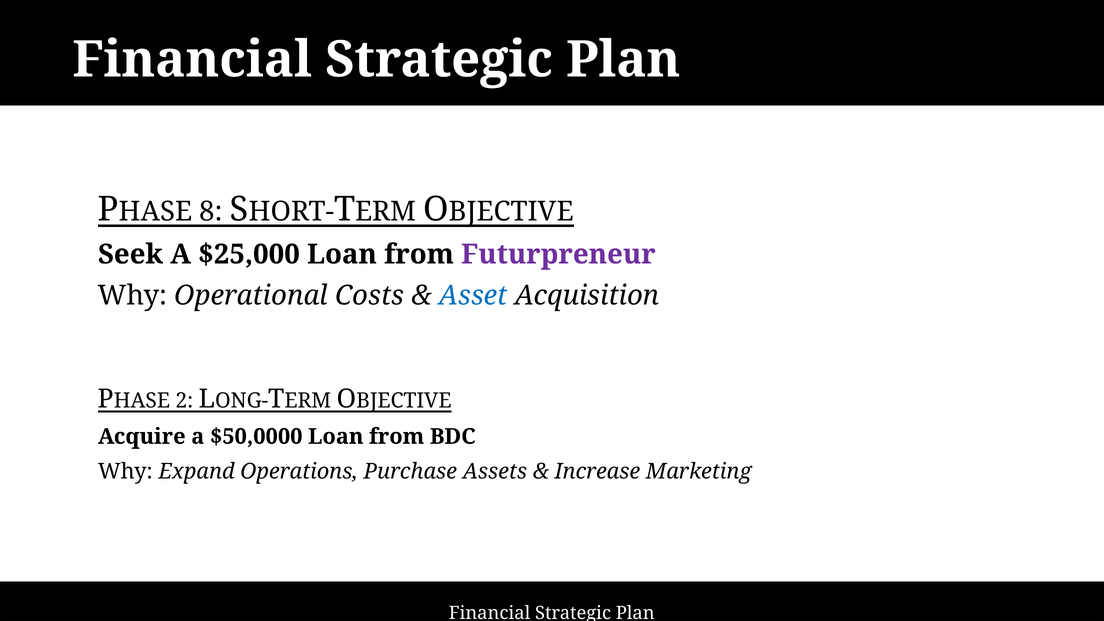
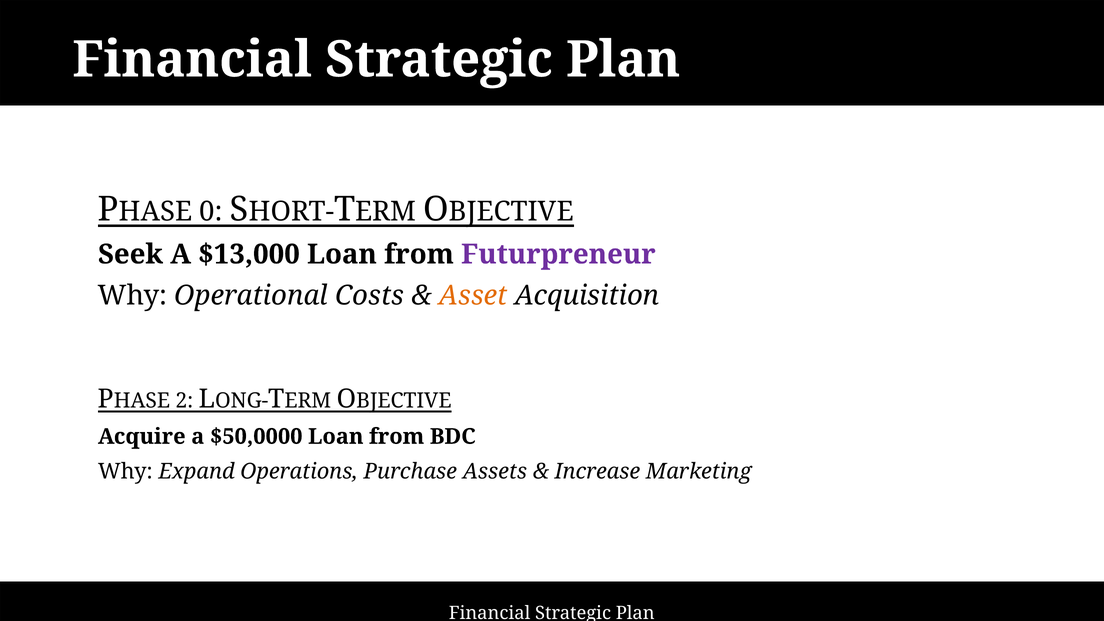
8: 8 -> 0
$25,000: $25,000 -> $13,000
Asset colour: blue -> orange
